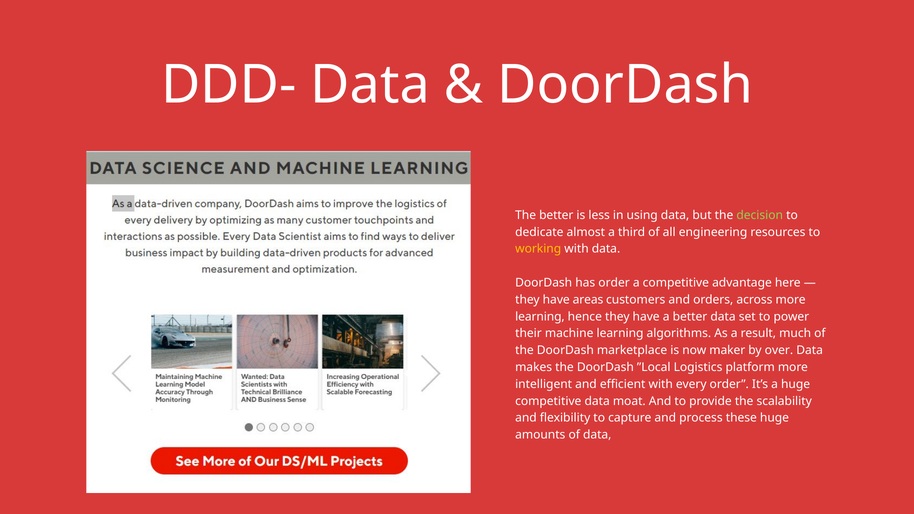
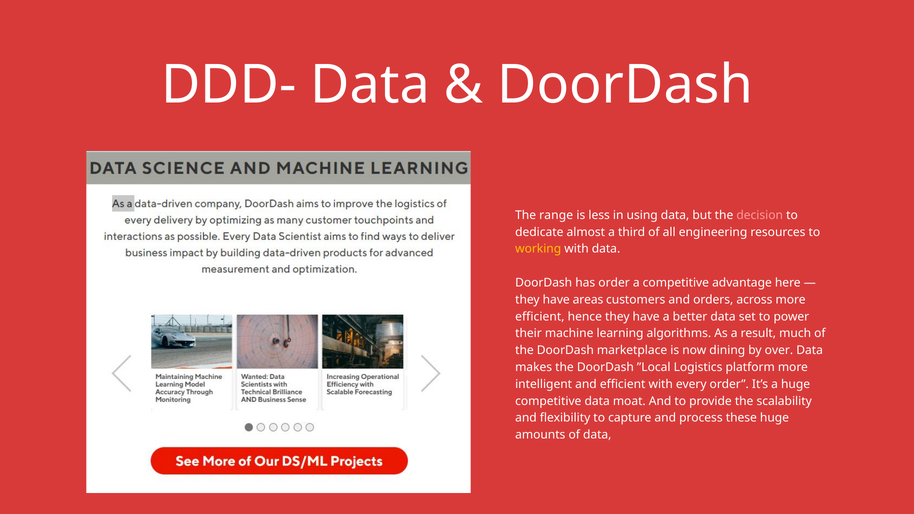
The better: better -> range
decision colour: light green -> pink
learning at (540, 317): learning -> efficient
maker: maker -> dining
